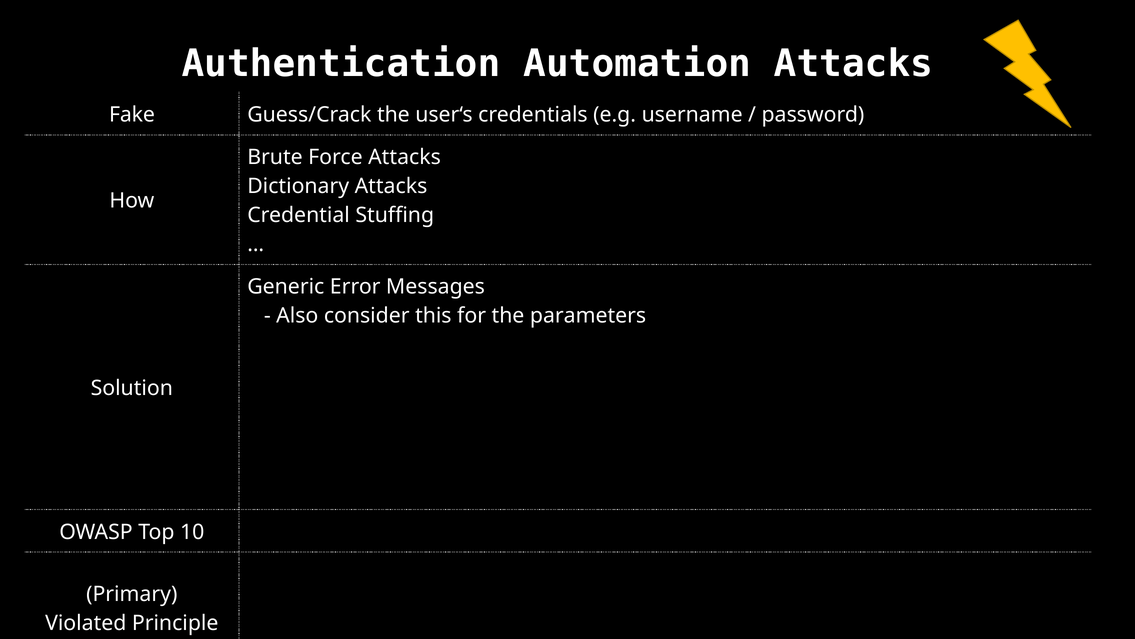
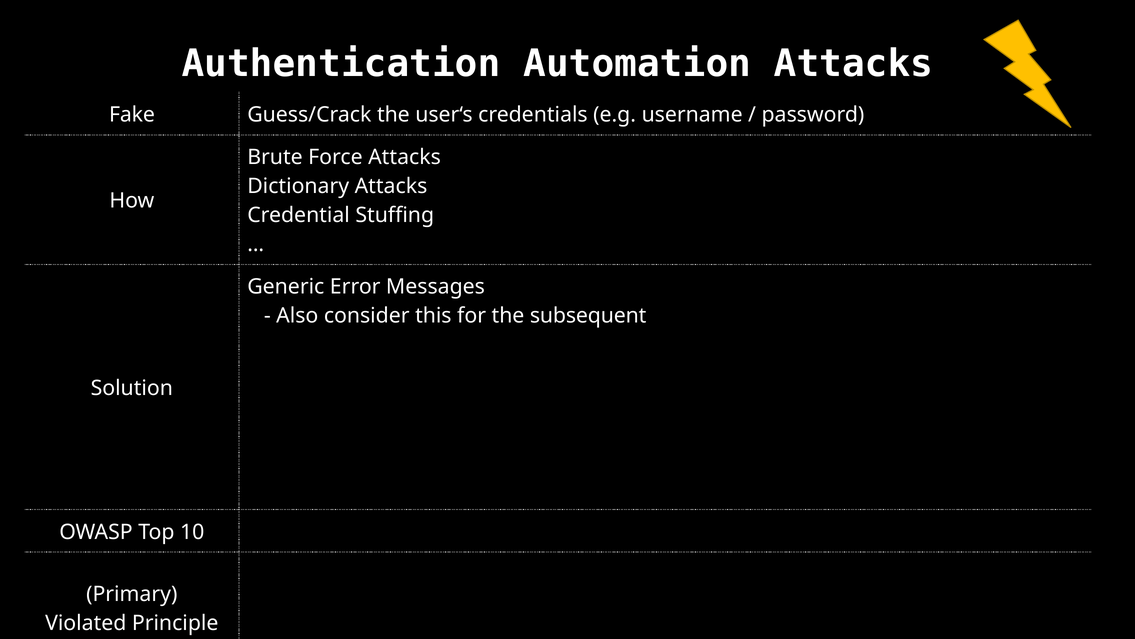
parameters: parameters -> subsequent
